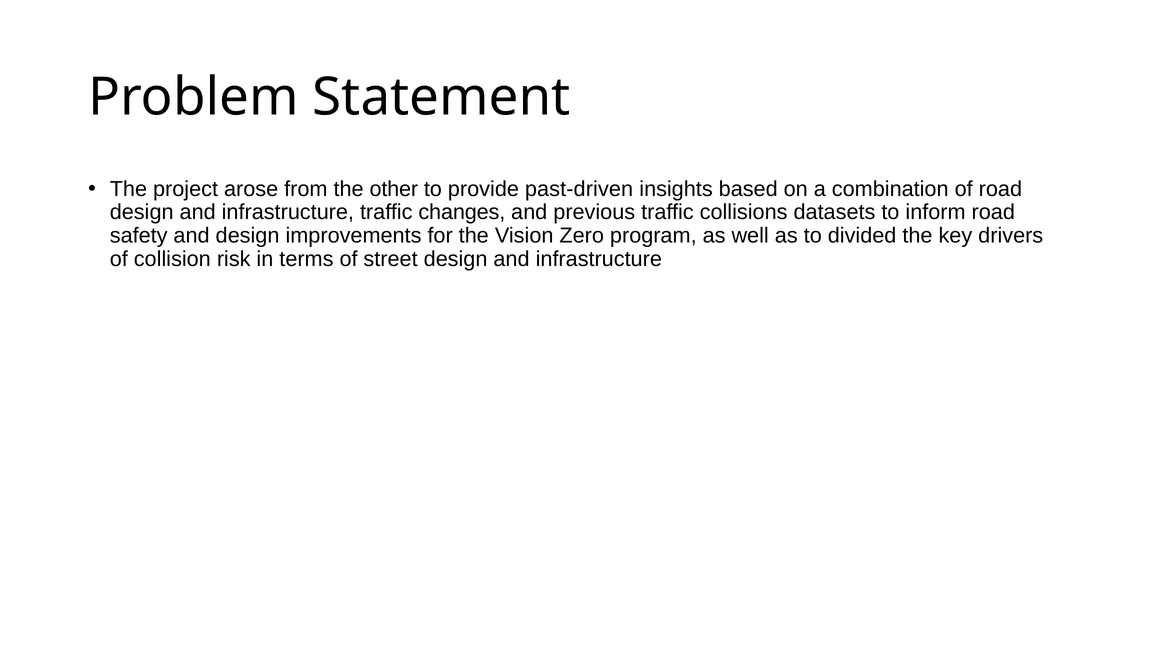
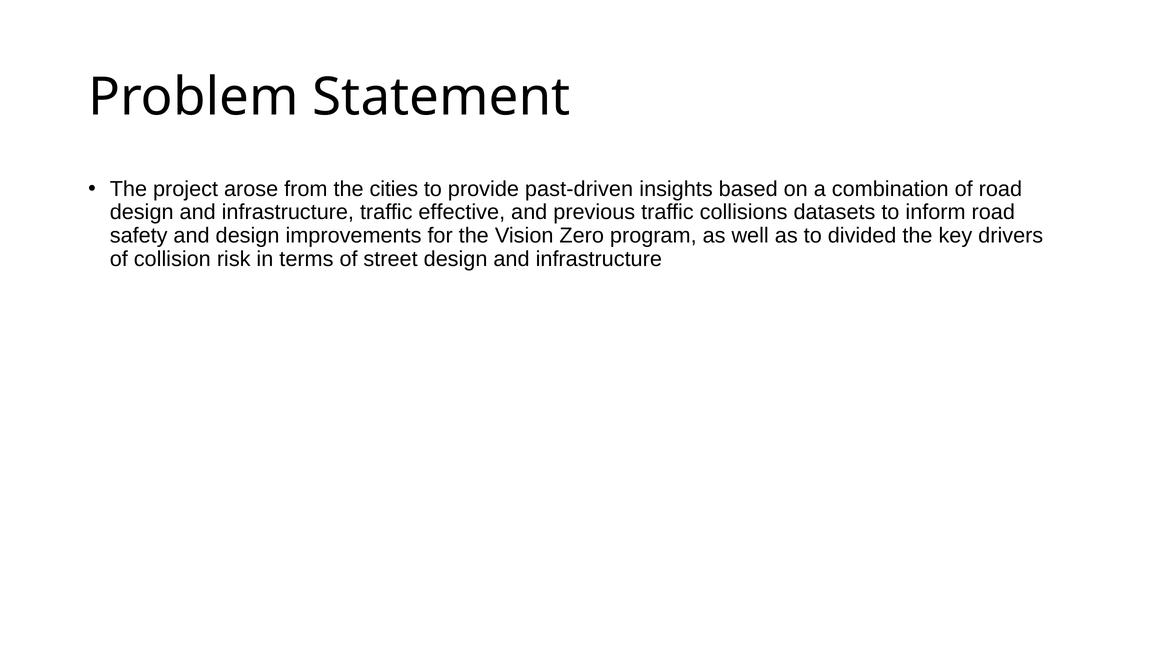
other: other -> cities
changes: changes -> effective
